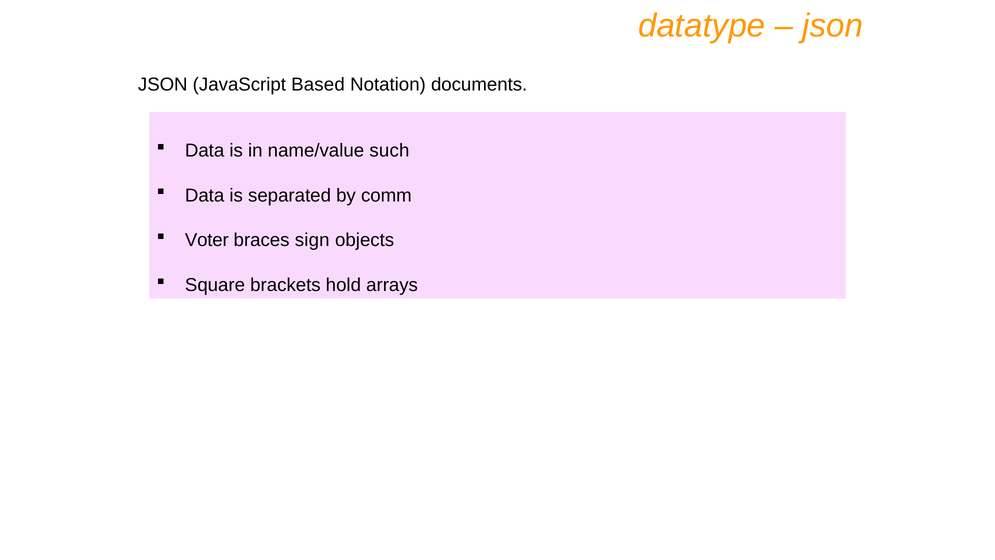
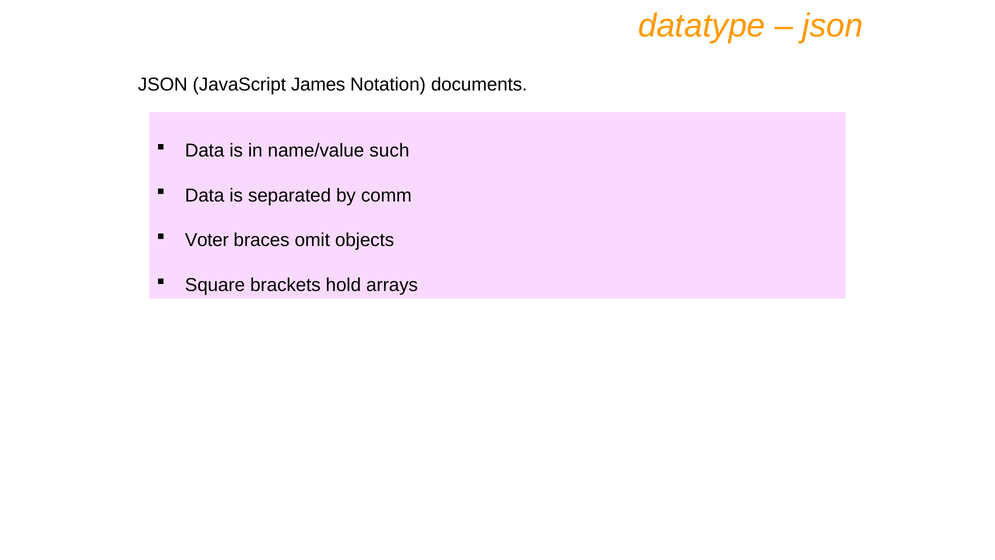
Based: Based -> James
sign: sign -> omit
